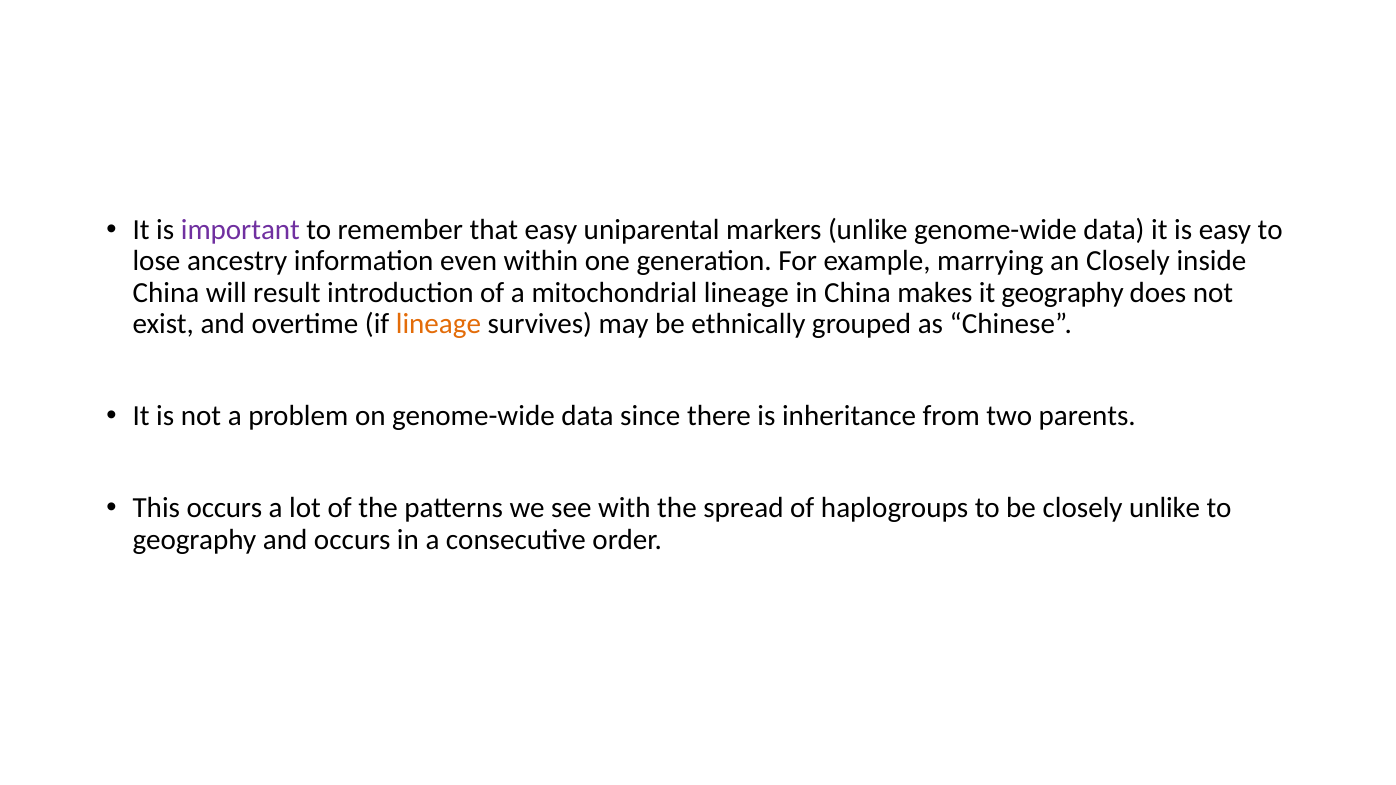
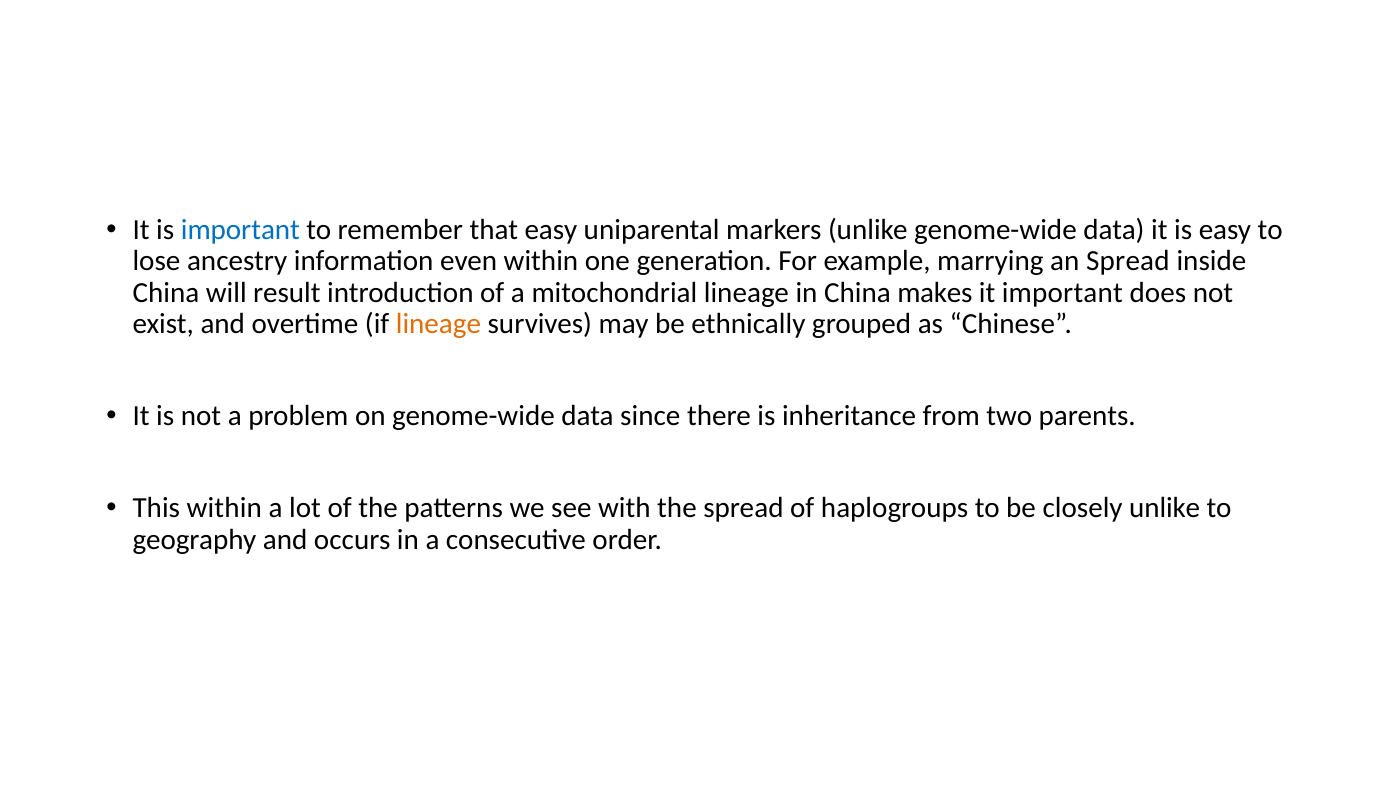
important at (240, 230) colour: purple -> blue
an Closely: Closely -> Spread
it geography: geography -> important
This occurs: occurs -> within
